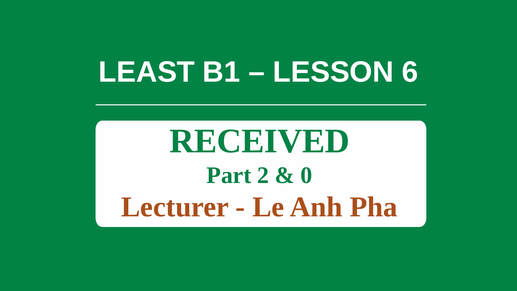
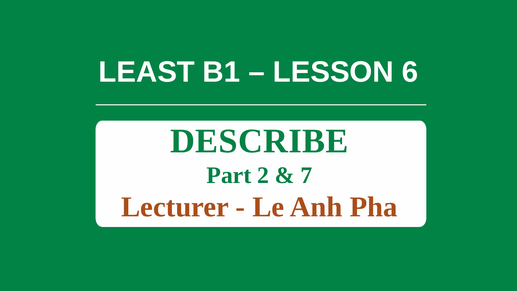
RECEIVED: RECEIVED -> DESCRIBE
0: 0 -> 7
